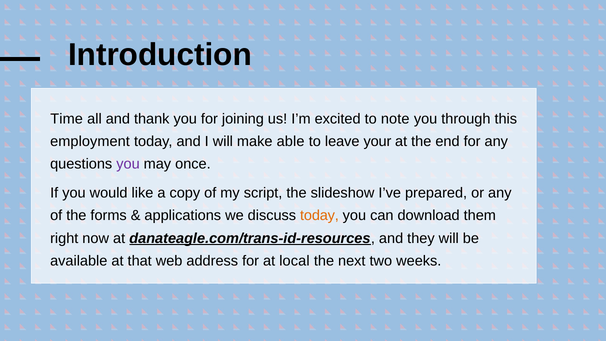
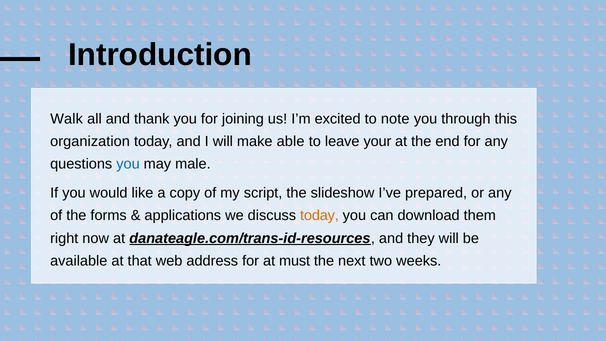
Time: Time -> Walk
employment: employment -> organization
you at (128, 164) colour: purple -> blue
once: once -> male
local: local -> must
